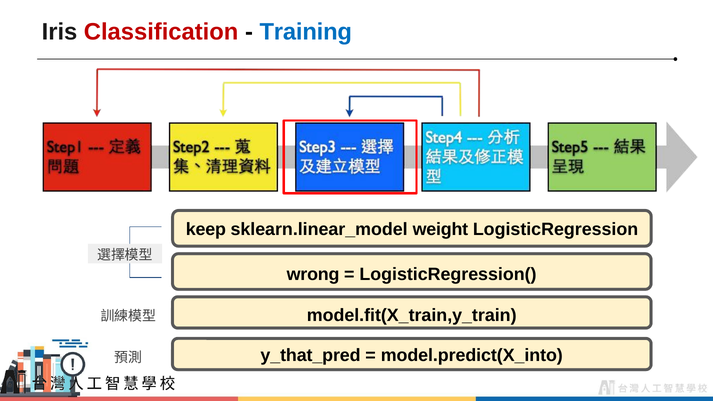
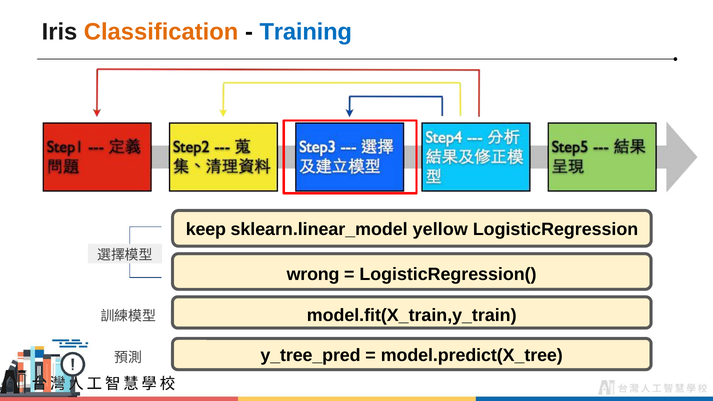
Classification colour: red -> orange
weight: weight -> yellow
y_that_pred: y_that_pred -> y_tree_pred
model.predict(X_into: model.predict(X_into -> model.predict(X_tree
